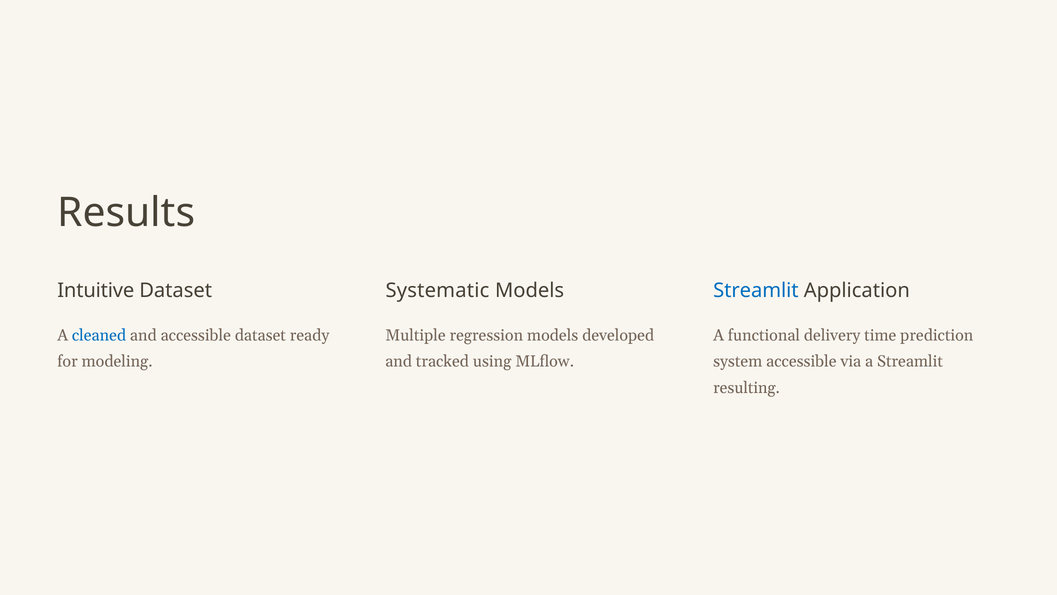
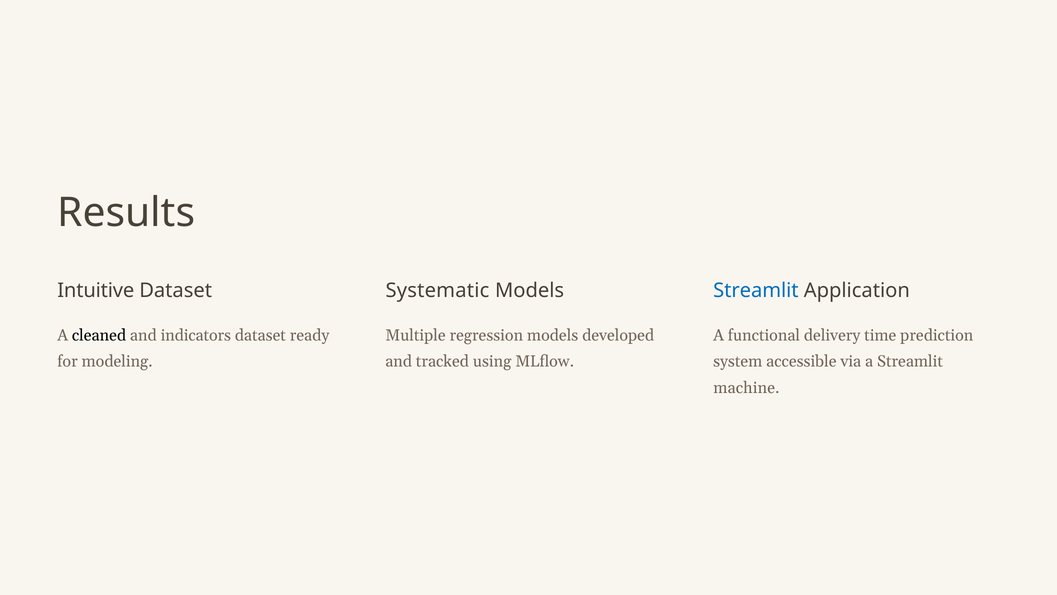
cleaned colour: blue -> black
and accessible: accessible -> indicators
resulting: resulting -> machine
